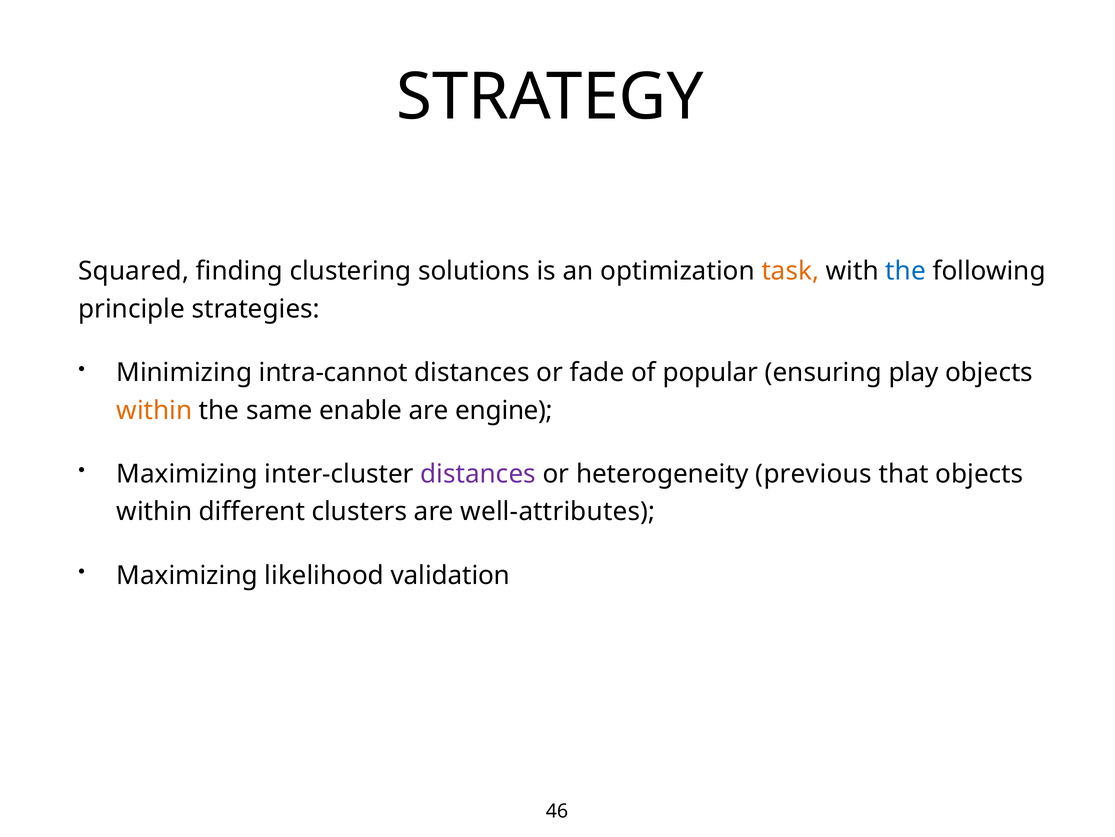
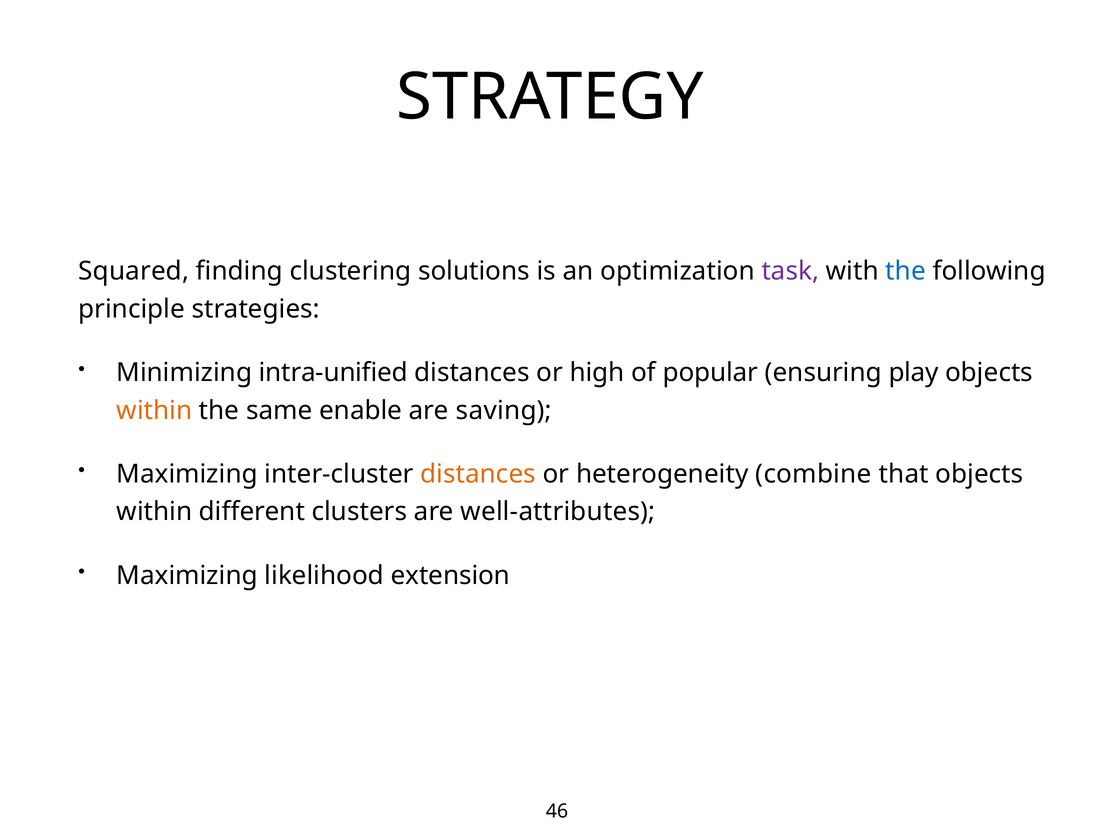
task colour: orange -> purple
intra-cannot: intra-cannot -> intra-unified
fade: fade -> high
engine: engine -> saving
distances at (478, 474) colour: purple -> orange
previous: previous -> combine
validation: validation -> extension
